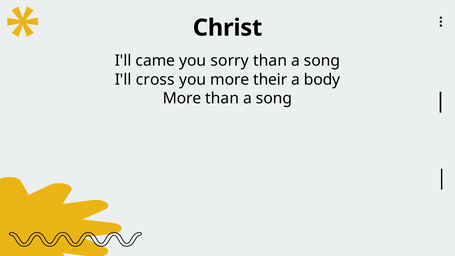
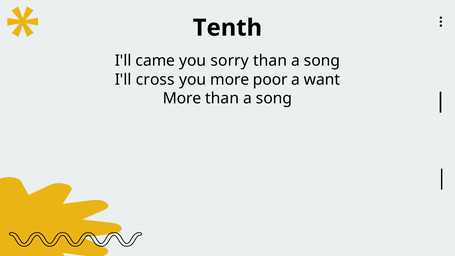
Christ: Christ -> Tenth
their: their -> poor
body: body -> want
